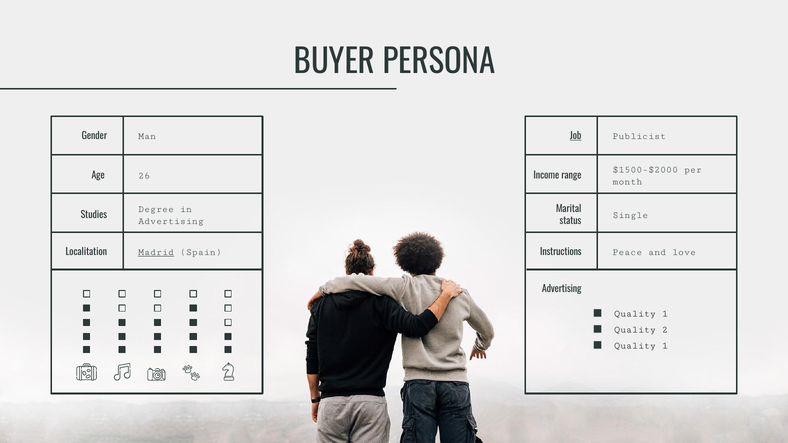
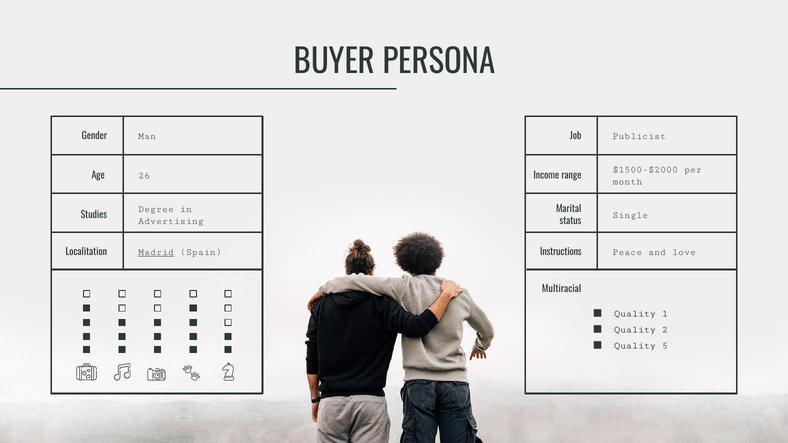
Job underline: present -> none
Advertising at (562, 289): Advertising -> Multiracial
1 at (665, 346): 1 -> 5
